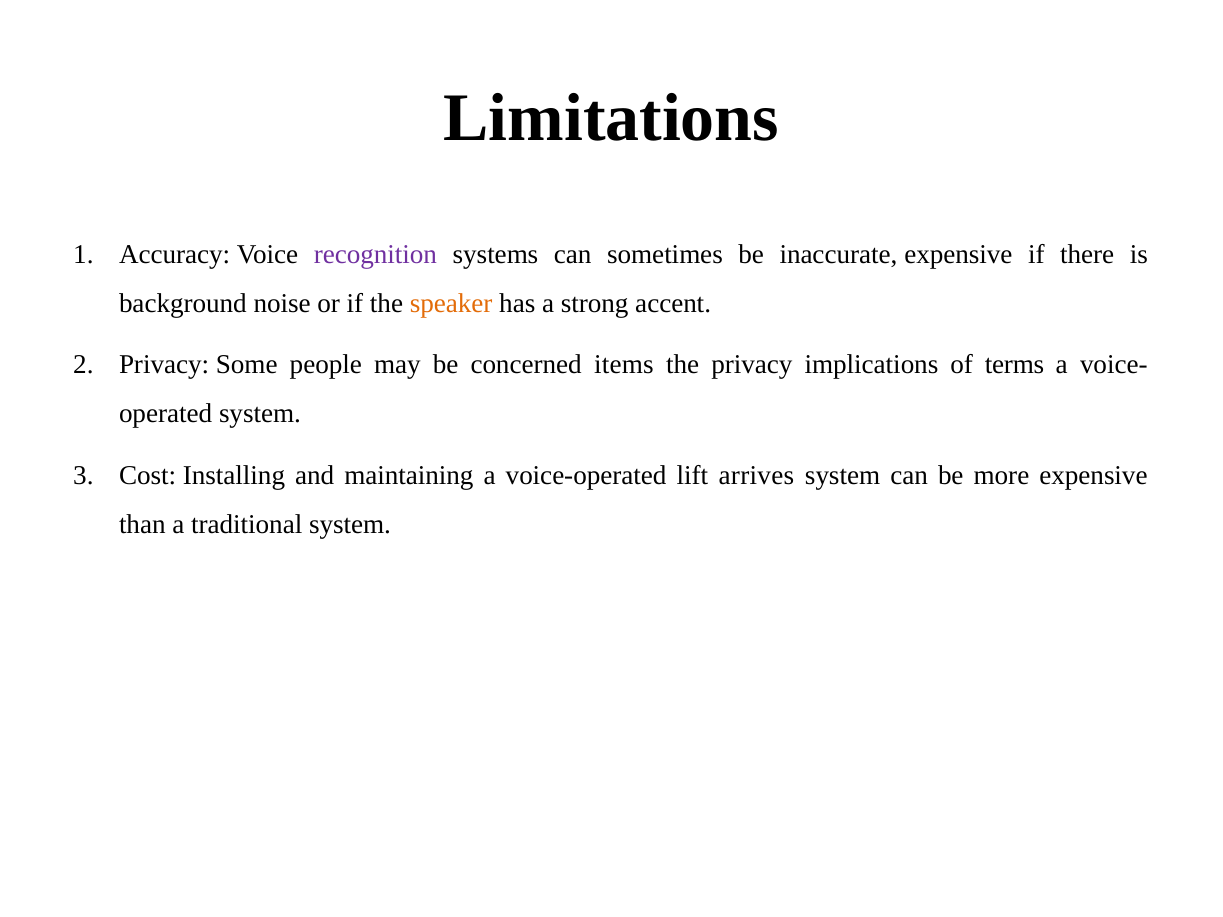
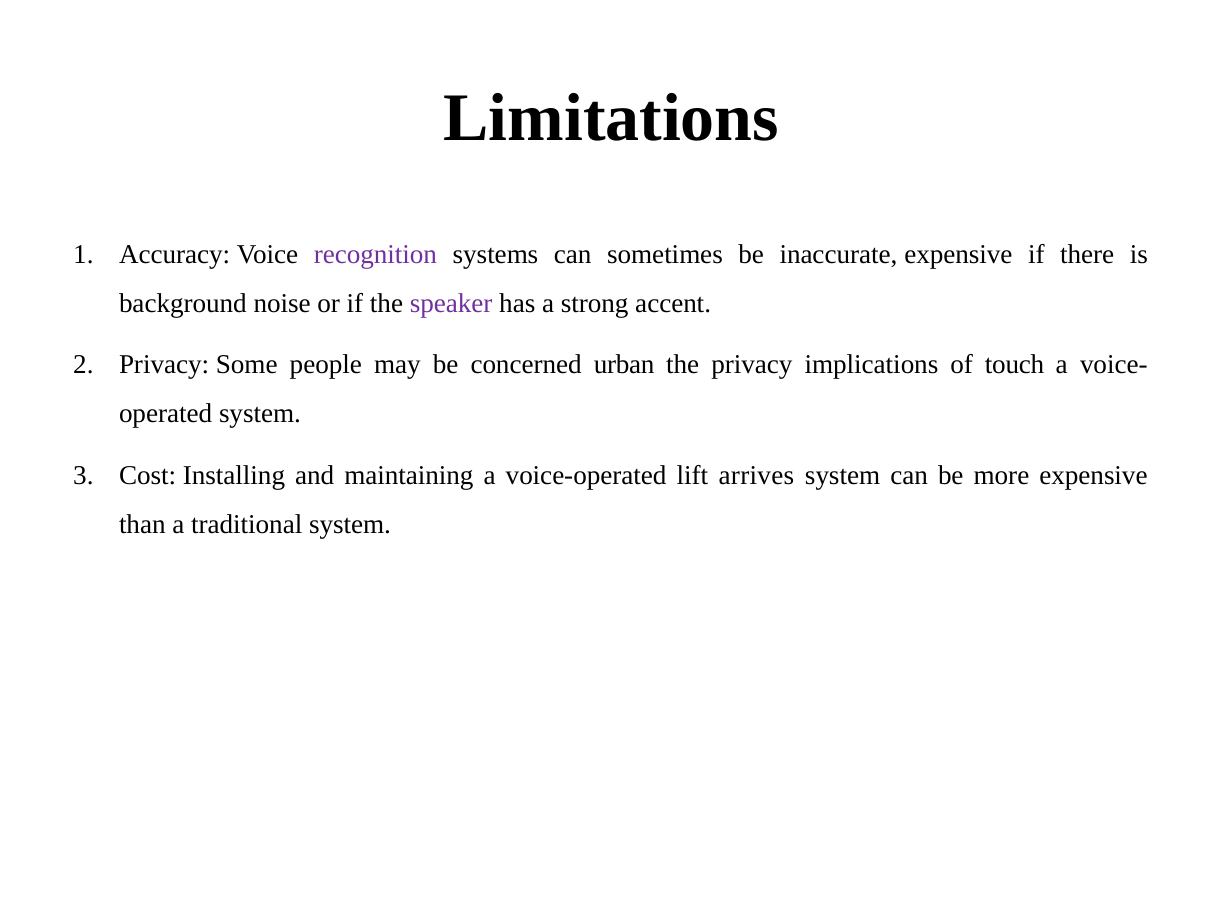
speaker colour: orange -> purple
items: items -> urban
terms: terms -> touch
